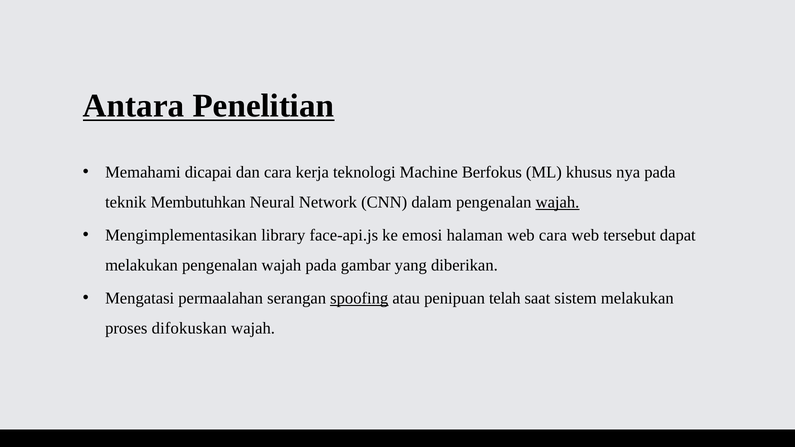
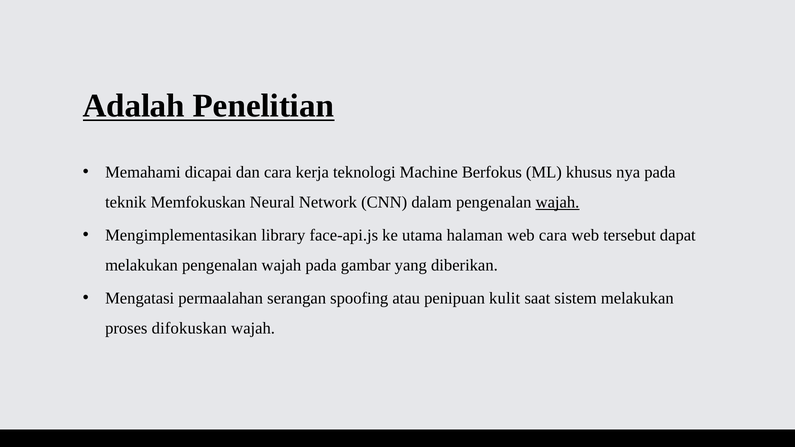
Antara: Antara -> Adalah
Membutuhkan: Membutuhkan -> Memfokuskan
emosi: emosi -> utama
spoofing underline: present -> none
telah: telah -> kulit
